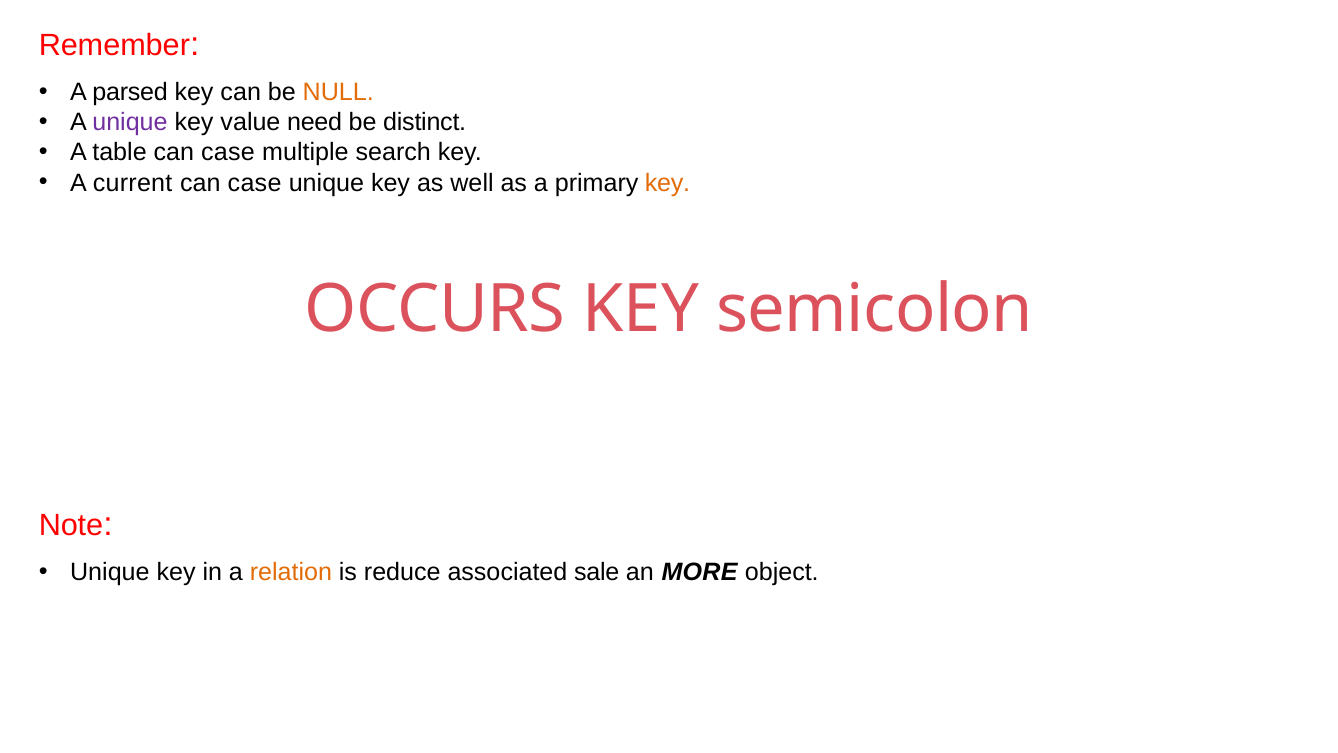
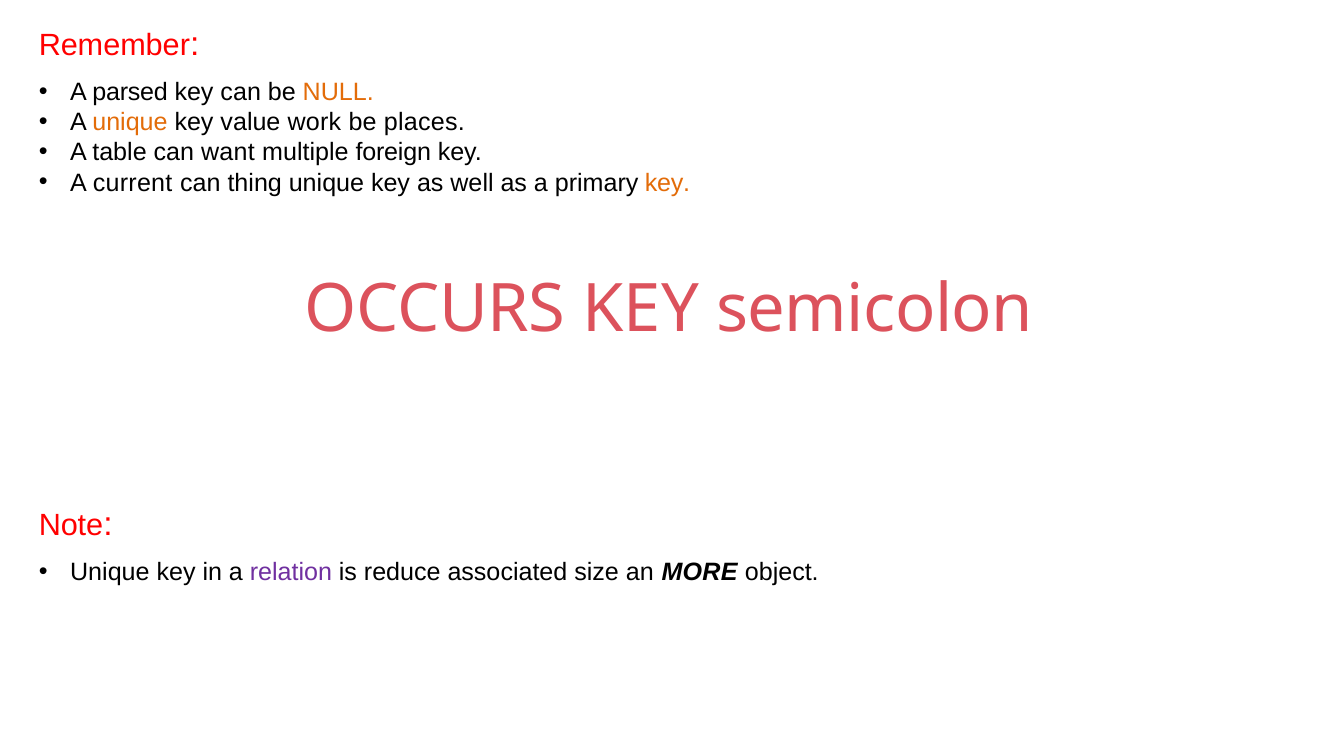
unique at (130, 123) colour: purple -> orange
need: need -> work
distinct: distinct -> places
table can case: case -> want
search: search -> foreign
case at (255, 183): case -> thing
relation colour: orange -> purple
sale: sale -> size
